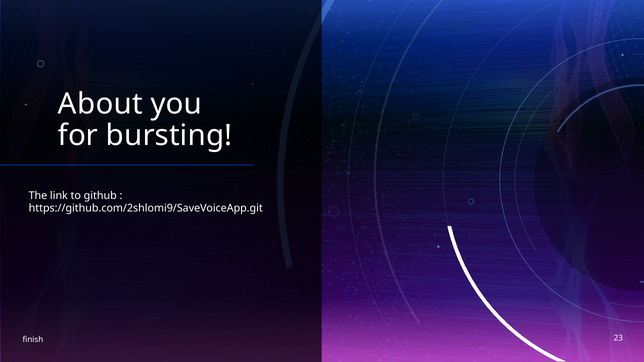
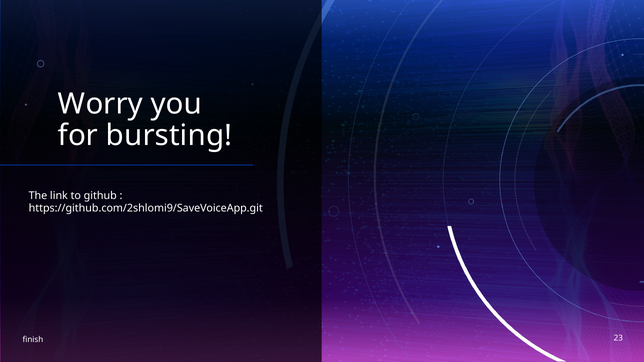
About: About -> Worry
